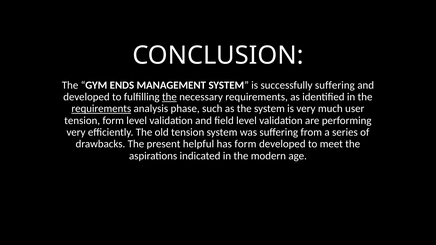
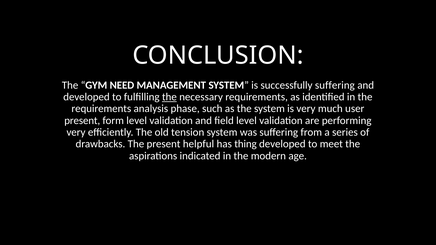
ENDS: ENDS -> NEED
requirements at (101, 109) underline: present -> none
tension at (82, 121): tension -> present
has form: form -> thing
